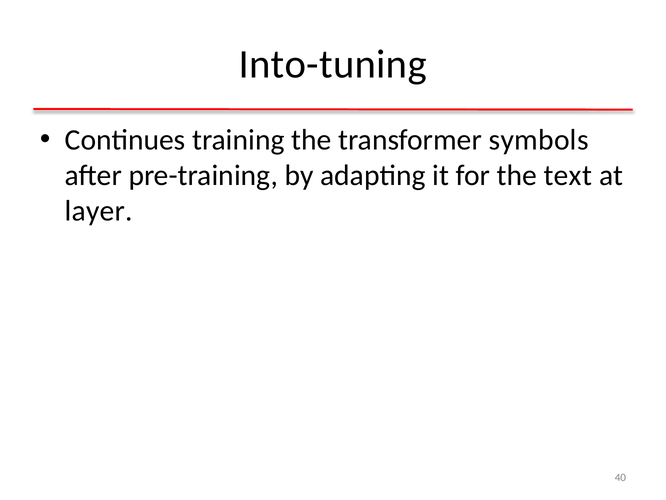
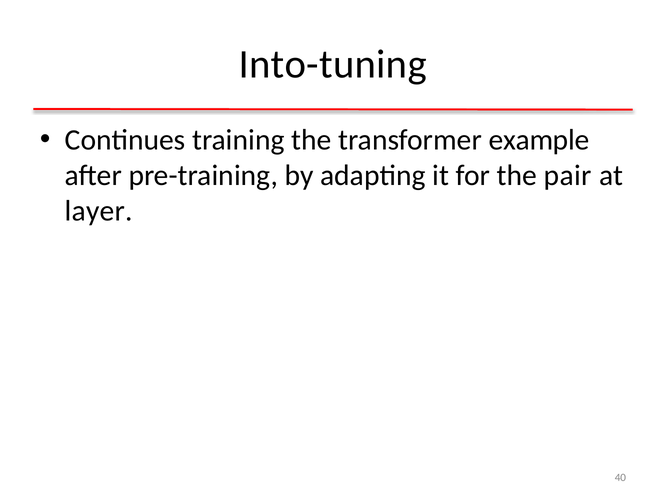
symbols: symbols -> example
text: text -> pair
